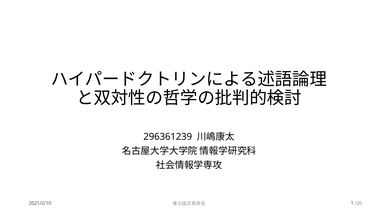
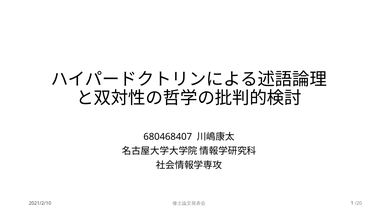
296361239: 296361239 -> 680468407
